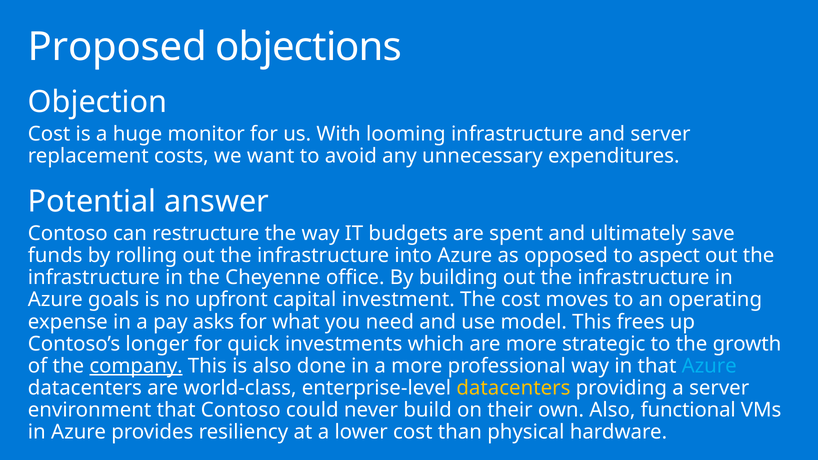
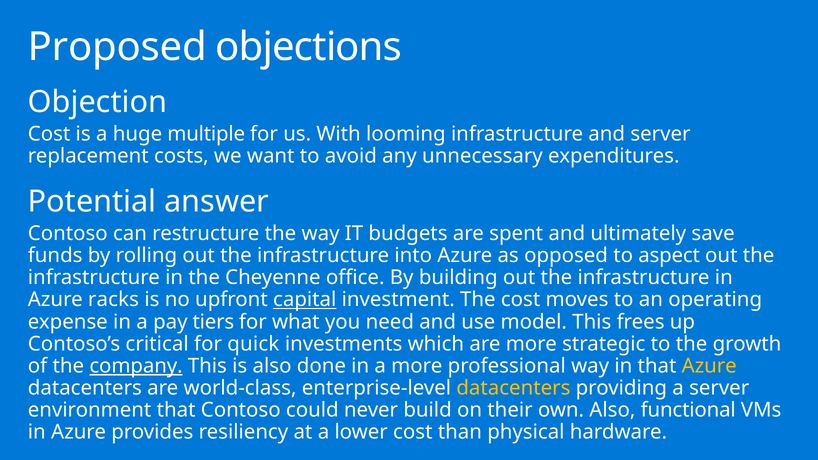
monitor: monitor -> multiple
goals: goals -> racks
capital underline: none -> present
asks: asks -> tiers
longer: longer -> critical
Azure at (709, 366) colour: light blue -> yellow
